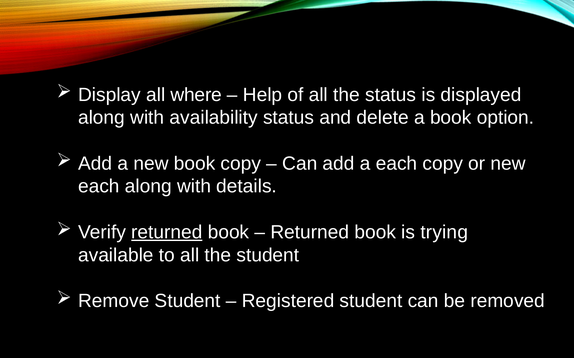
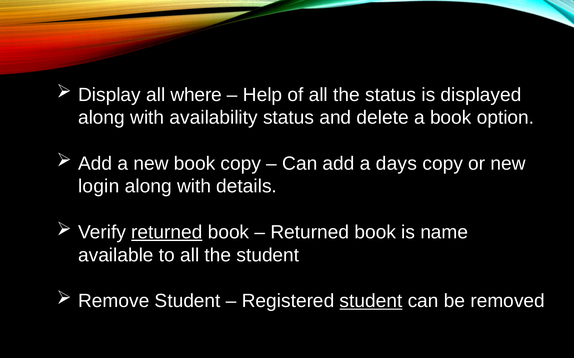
a each: each -> days
each at (99, 187): each -> login
trying: trying -> name
student at (371, 302) underline: none -> present
